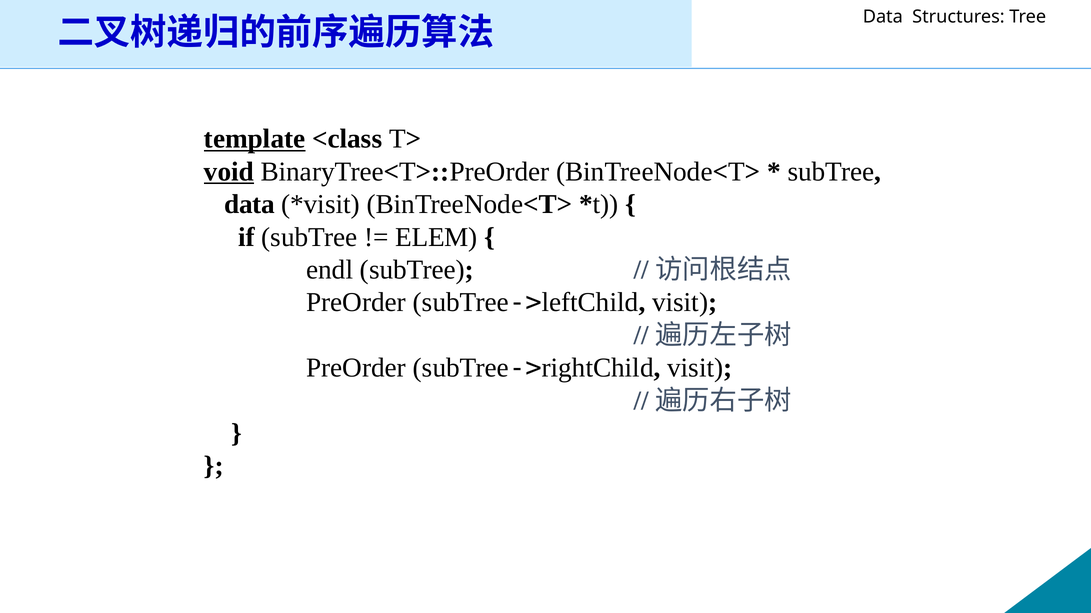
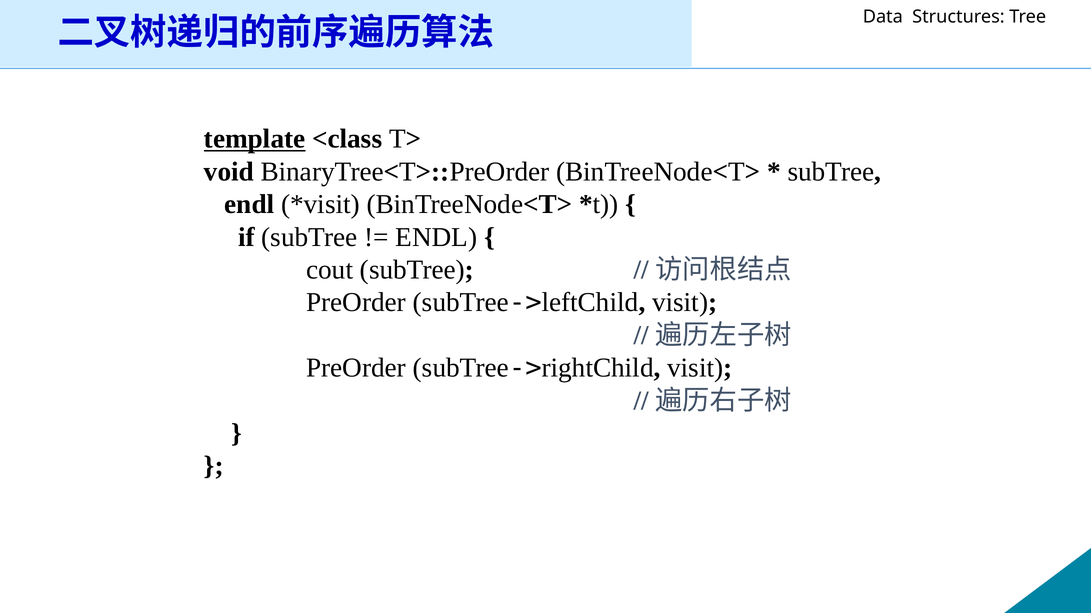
void underline: present -> none
data at (250, 205): data -> endl
ELEM at (436, 237): ELEM -> ENDL
endl: endl -> cout
